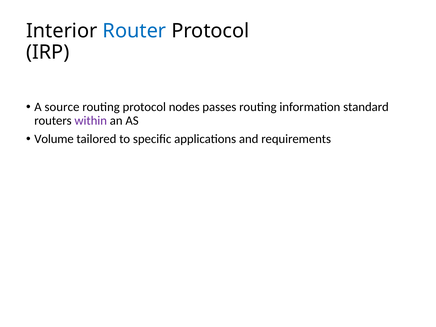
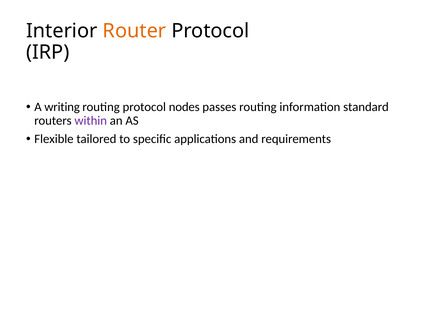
Router colour: blue -> orange
source: source -> writing
Volume: Volume -> Flexible
